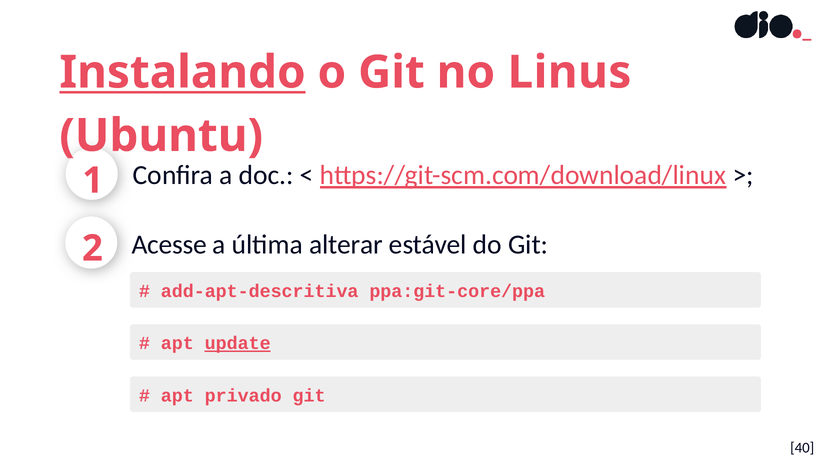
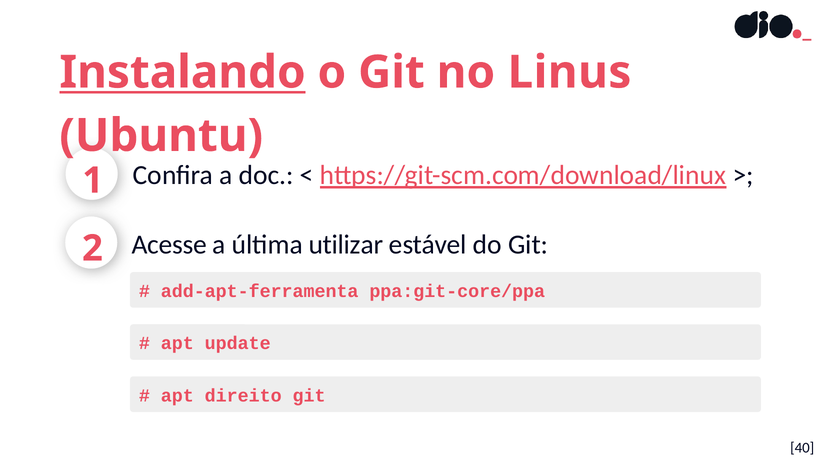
alterar: alterar -> utilizar
add-apt-descritiva: add-apt-descritiva -> add-apt-ferramenta
update underline: present -> none
privado: privado -> direito
